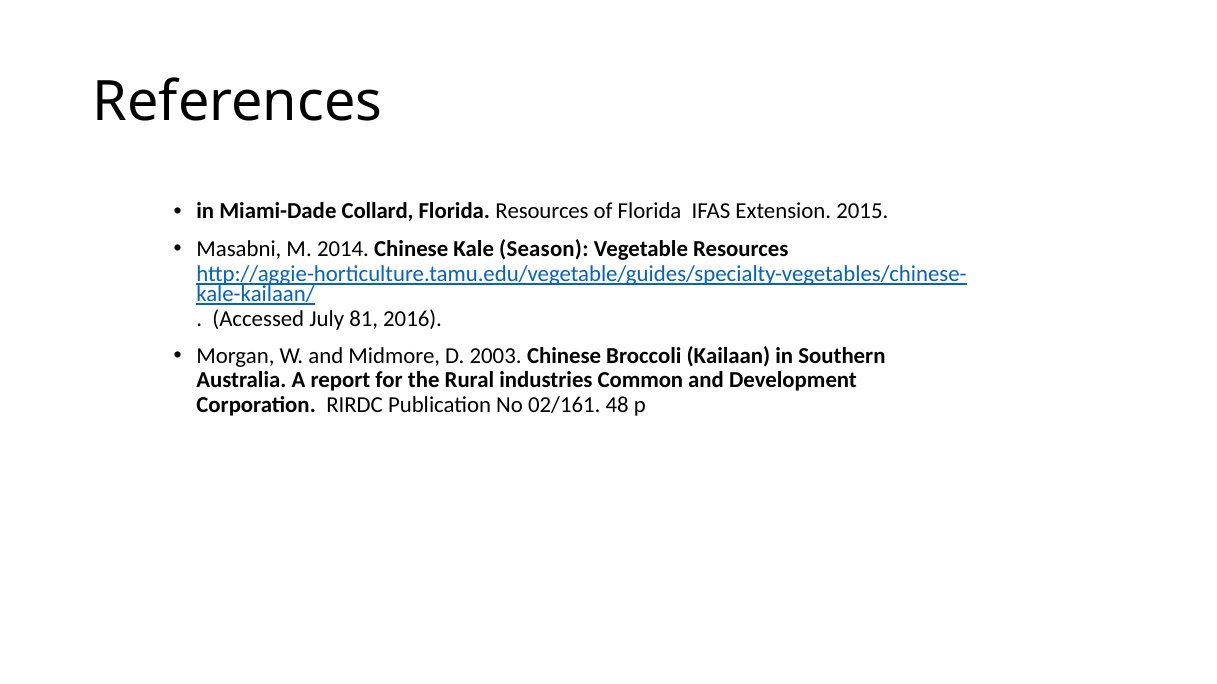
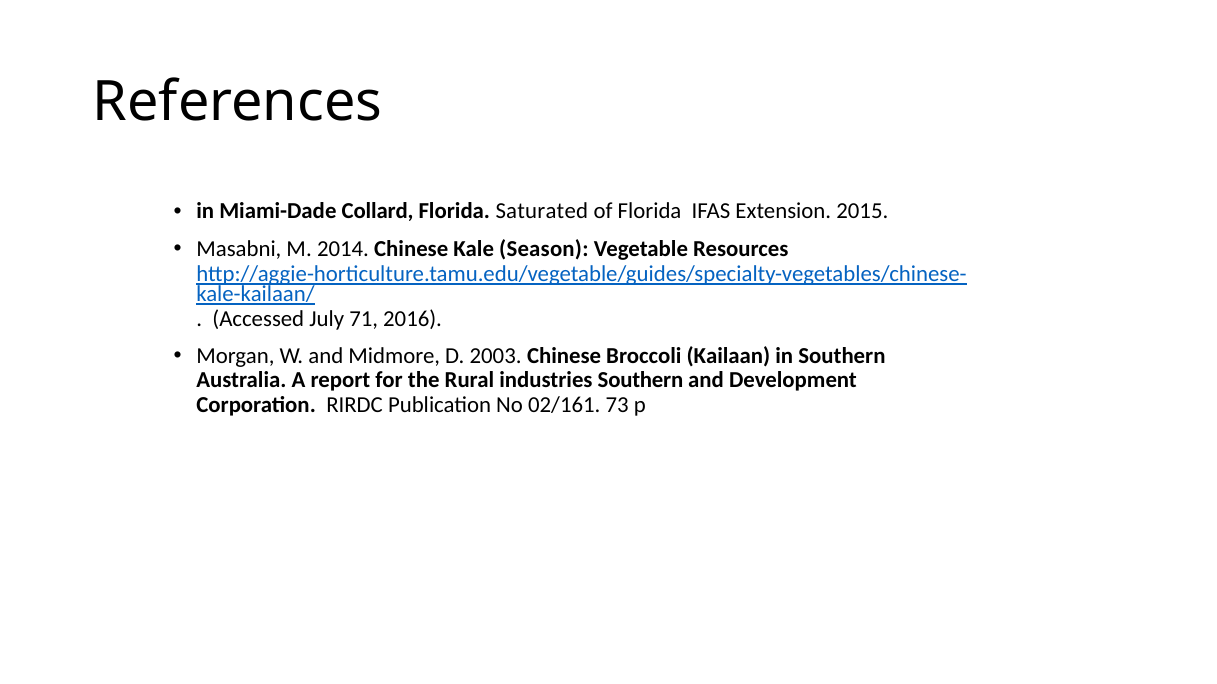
Florida Resources: Resources -> Saturated
81: 81 -> 71
industries Common: Common -> Southern
48: 48 -> 73
